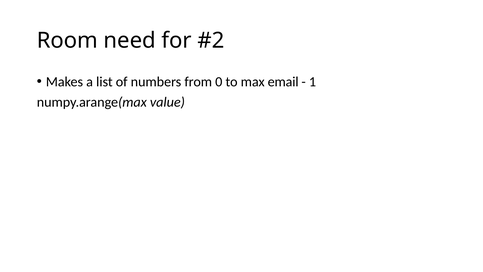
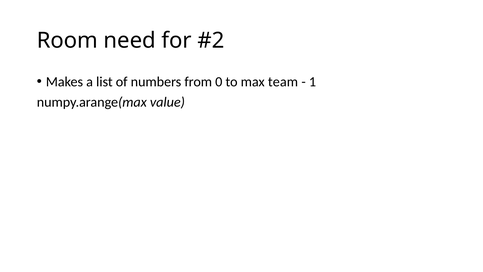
email: email -> team
